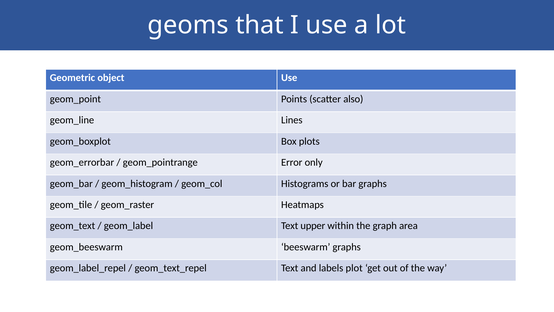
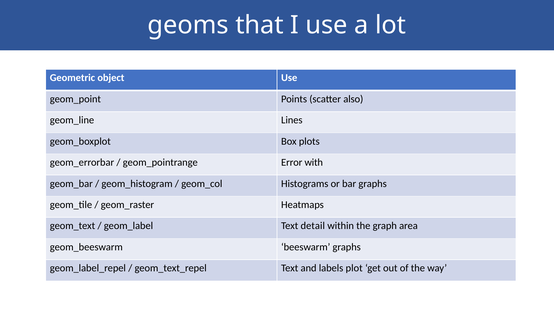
only: only -> with
upper: upper -> detail
